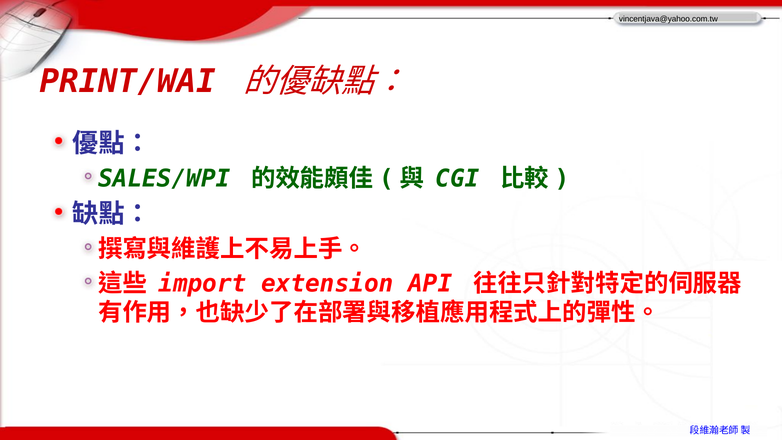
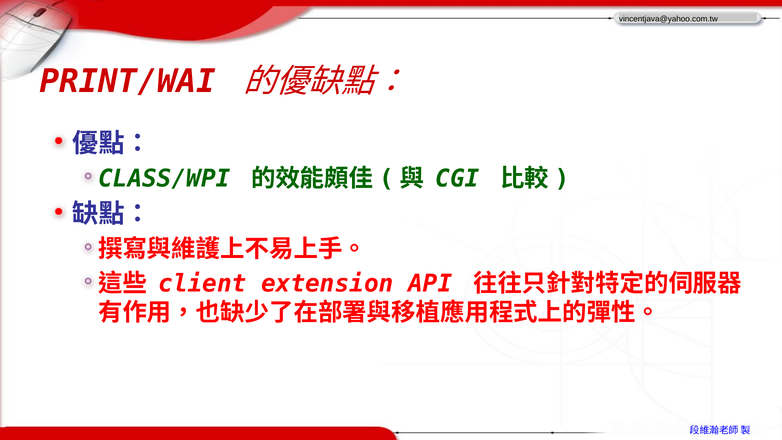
SALES/WPI: SALES/WPI -> CLASS/WPI
import: import -> client
